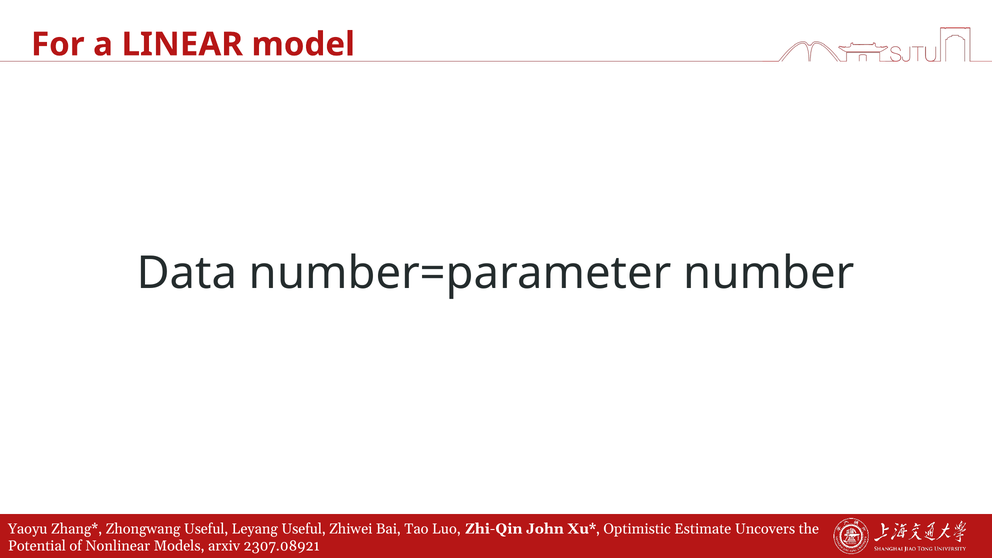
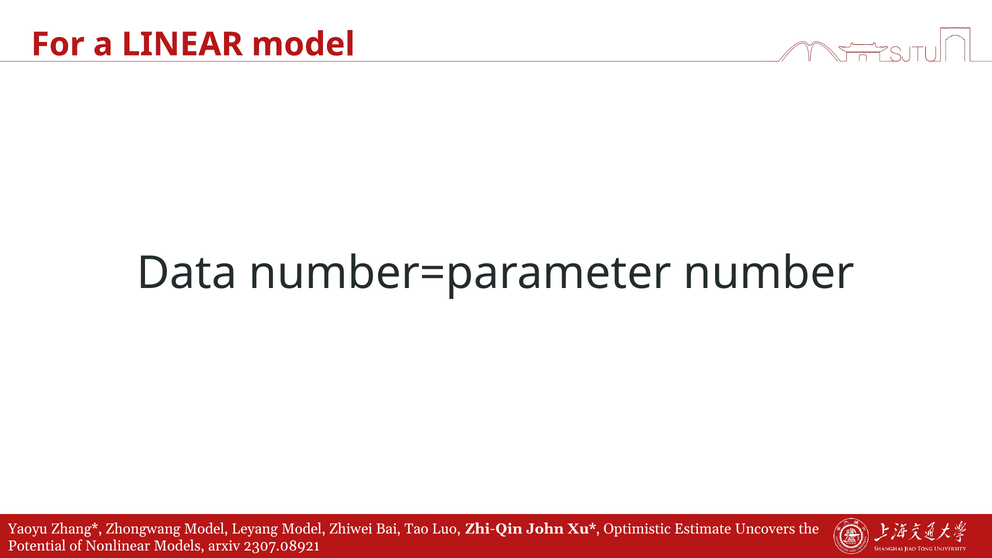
Zhongwang Useful: Useful -> Model
Leyang Useful: Useful -> Model
